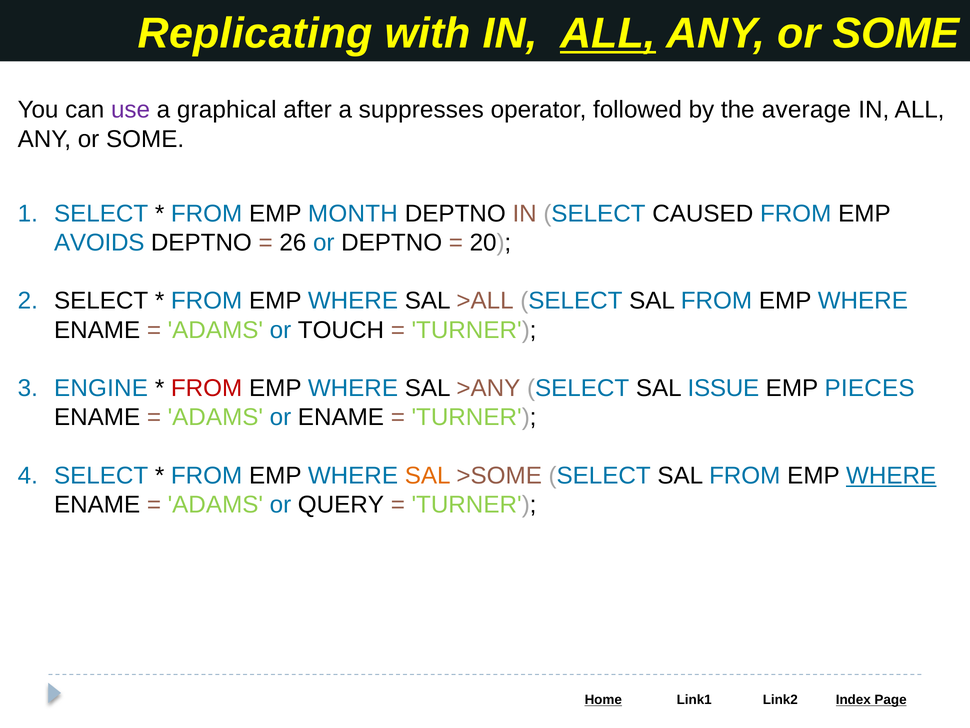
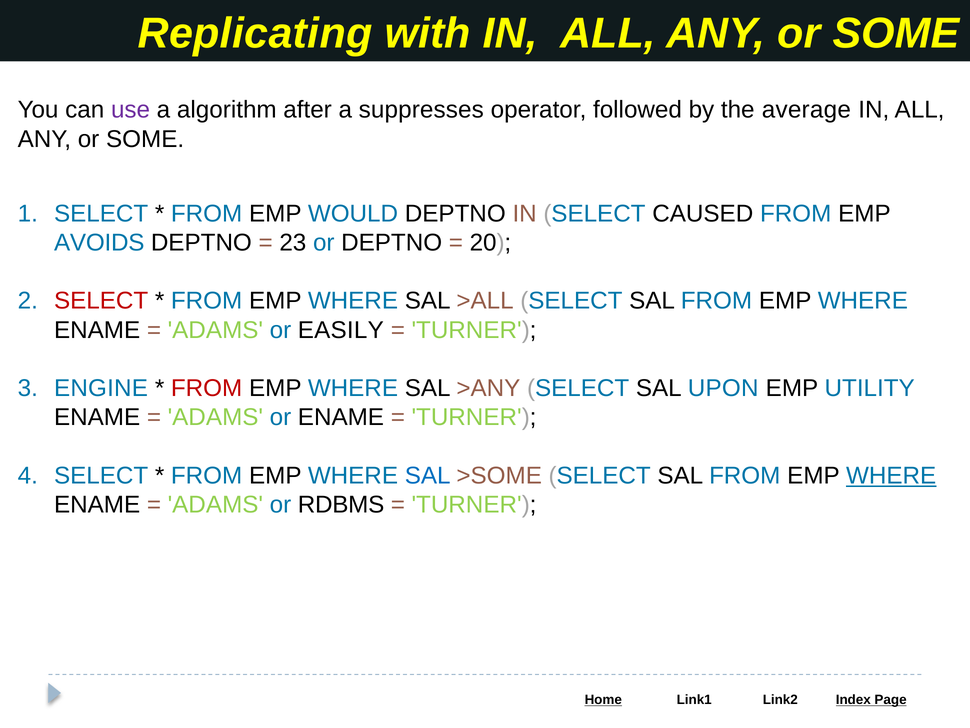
ALL at (608, 34) underline: present -> none
graphical: graphical -> algorithm
MONTH: MONTH -> WOULD
26: 26 -> 23
SELECT at (101, 301) colour: black -> red
TOUCH: TOUCH -> EASILY
ISSUE: ISSUE -> UPON
PIECES: PIECES -> UTILITY
SAL at (428, 475) colour: orange -> blue
QUERY: QUERY -> RDBMS
